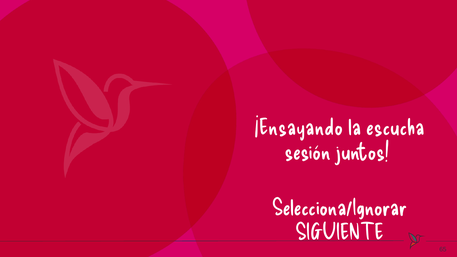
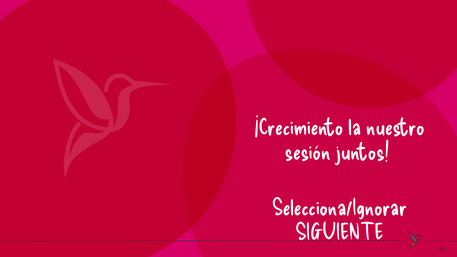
¡Ensayando: ¡Ensayando -> ¡Crecimiento
escucha: escucha -> nuestro
